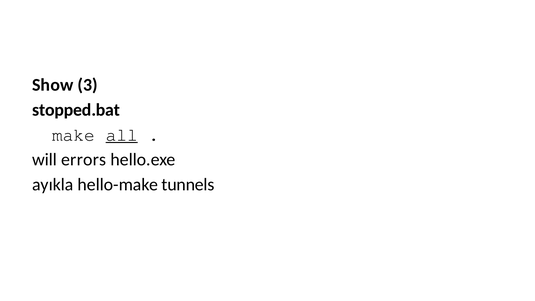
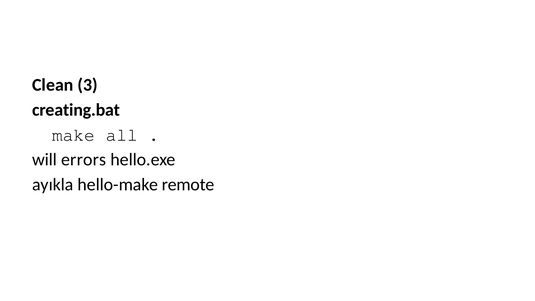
Show: Show -> Clean
stopped.bat: stopped.bat -> creating.bat
all underline: present -> none
tunnels: tunnels -> remote
